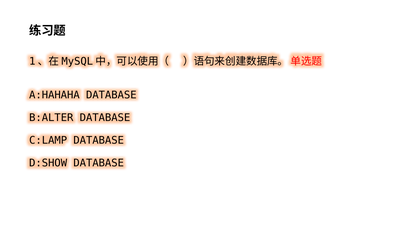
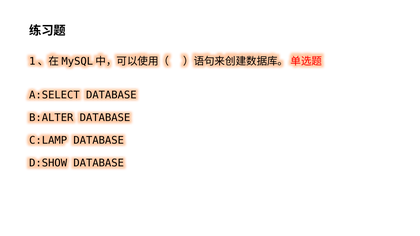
A:HAHAHA: A:HAHAHA -> A:SELECT
